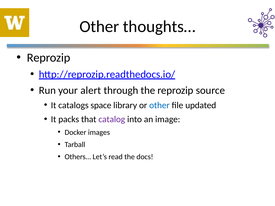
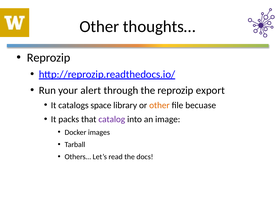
source: source -> export
other at (159, 105) colour: blue -> orange
updated: updated -> becuase
